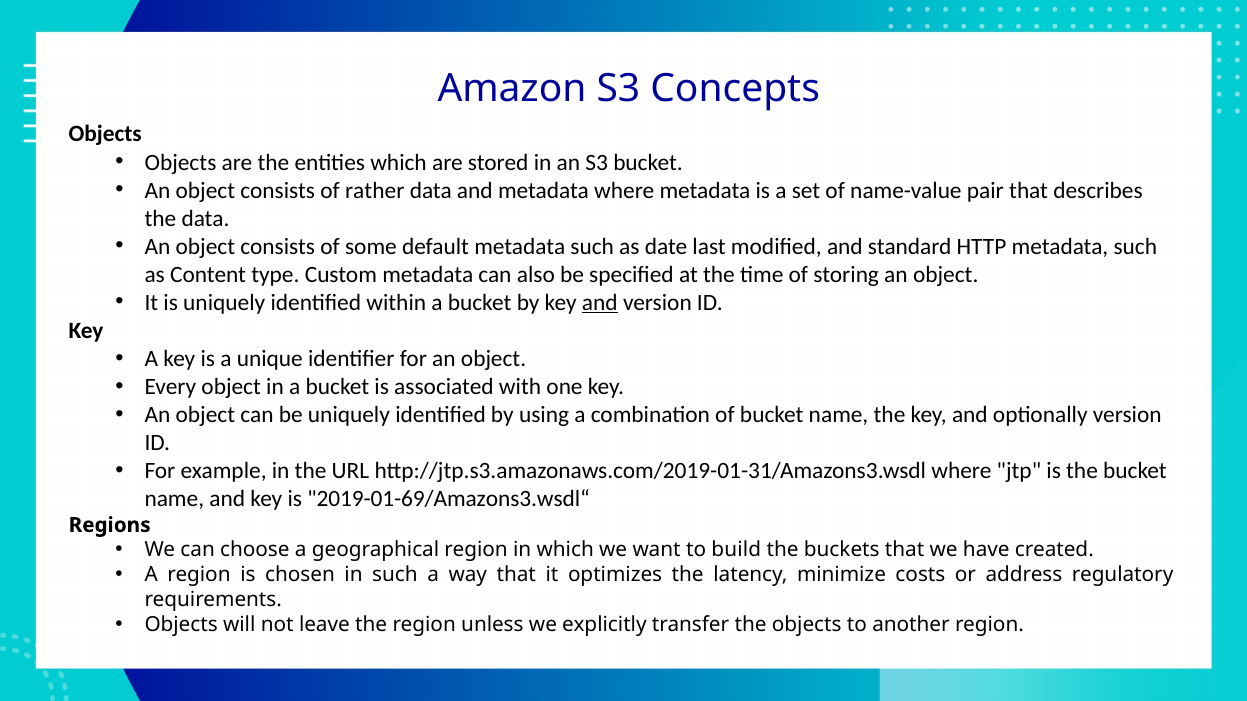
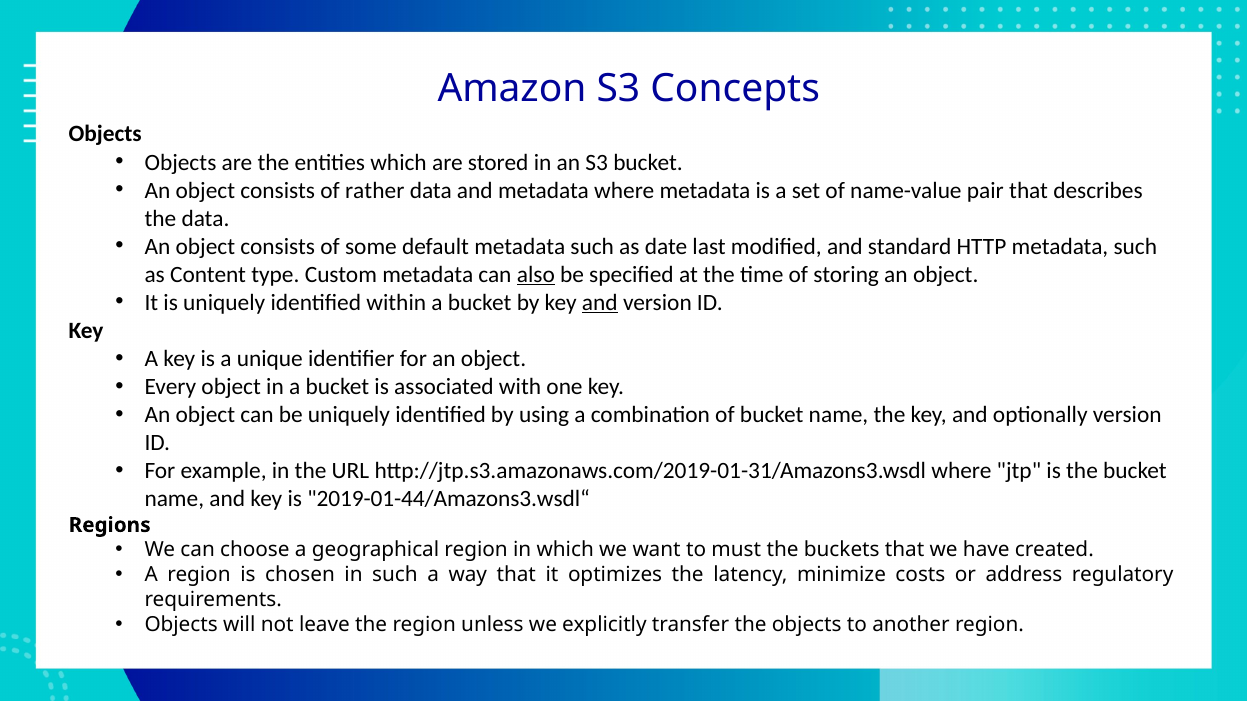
also underline: none -> present
2019-01-69/Amazons3.wsdl“: 2019-01-69/Amazons3.wsdl“ -> 2019-01-44/Amazons3.wsdl“
build: build -> must
